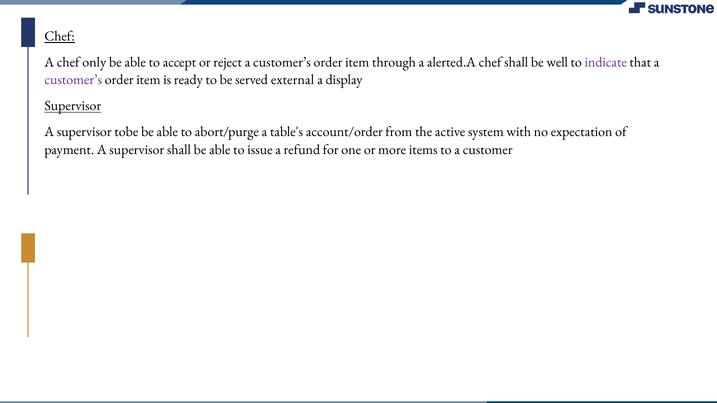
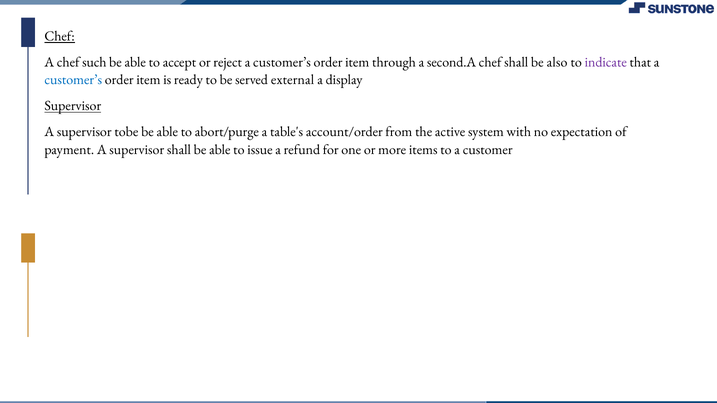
only: only -> such
alerted.A: alerted.A -> second.A
well: well -> also
customer’s at (73, 80) colour: purple -> blue
